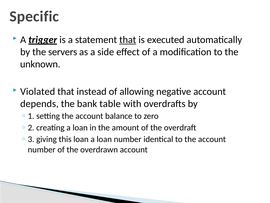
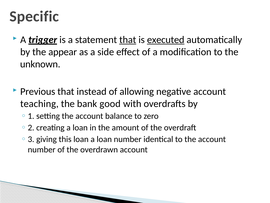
executed underline: none -> present
servers: servers -> appear
Violated: Violated -> Previous
depends: depends -> teaching
table: table -> good
